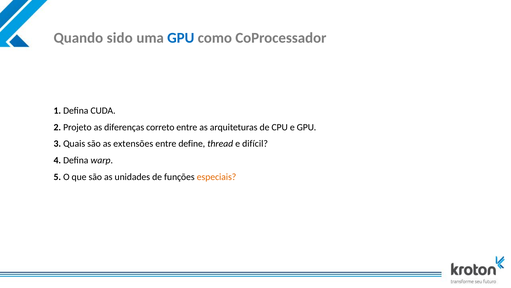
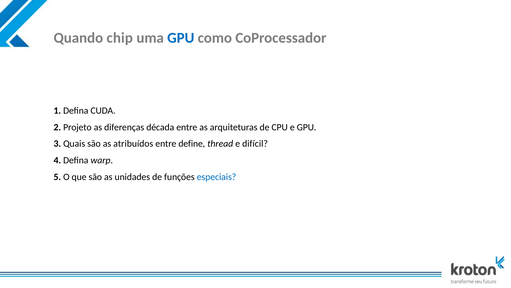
sido: sido -> chip
correto: correto -> década
extensões: extensões -> atribuídos
especiais colour: orange -> blue
